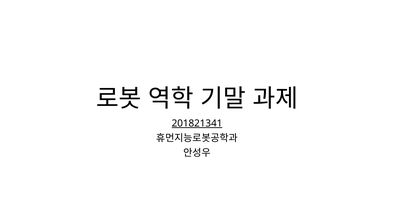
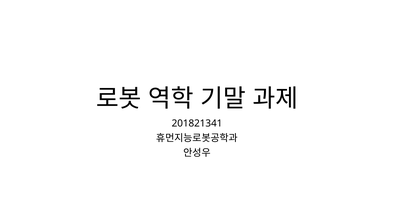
201821341 underline: present -> none
